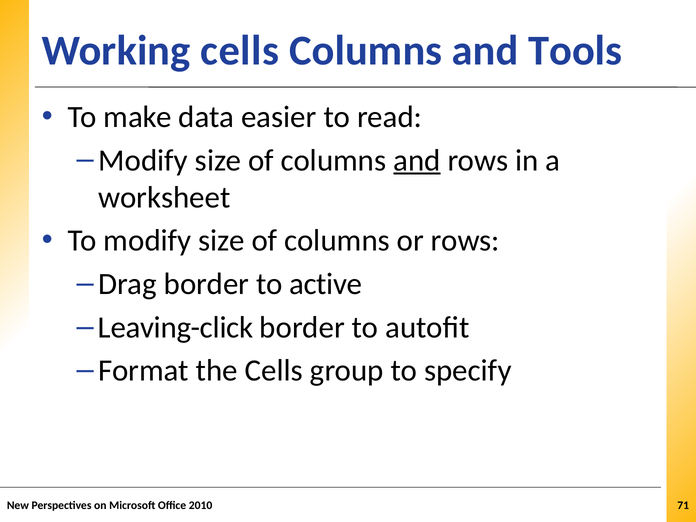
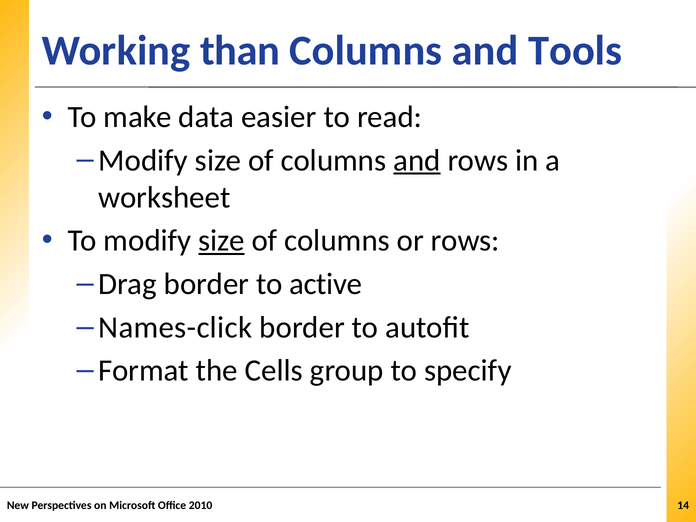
Working cells: cells -> than
size at (222, 241) underline: none -> present
Leaving-click: Leaving-click -> Names-click
71: 71 -> 14
